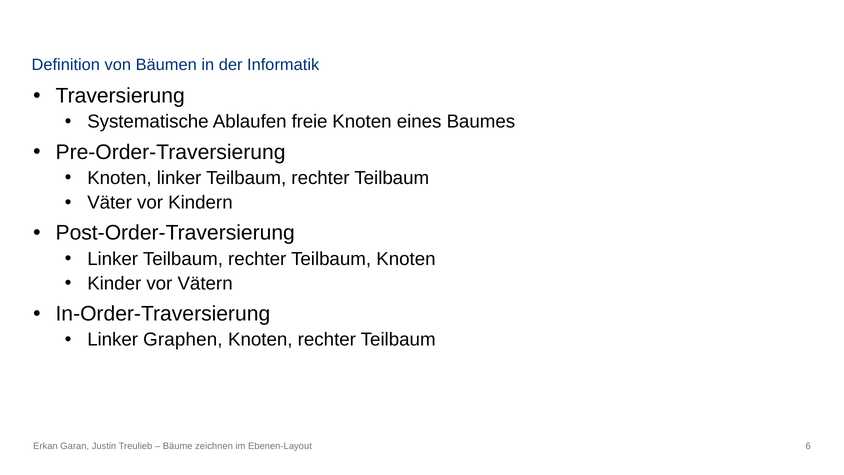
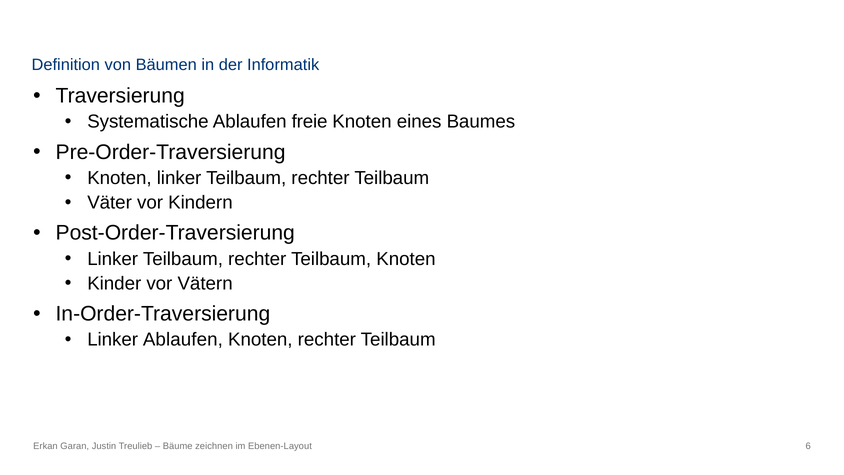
Linker Graphen: Graphen -> Ablaufen
